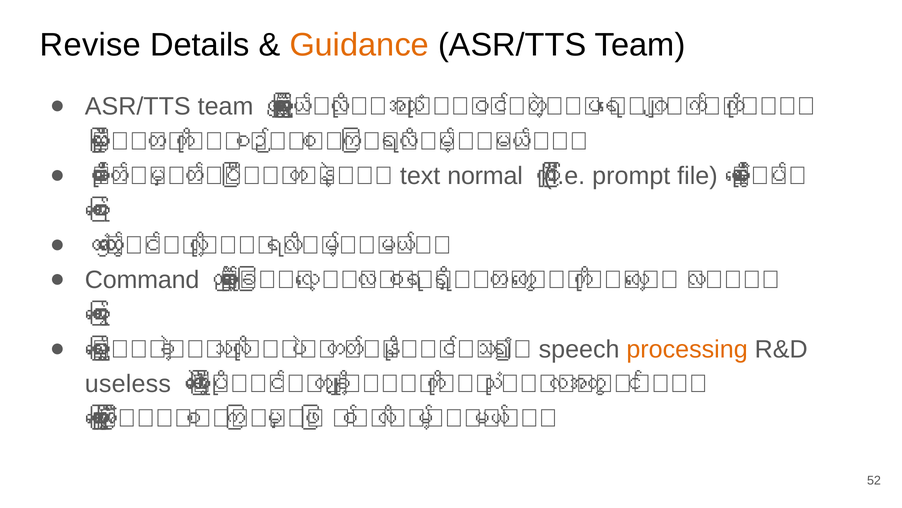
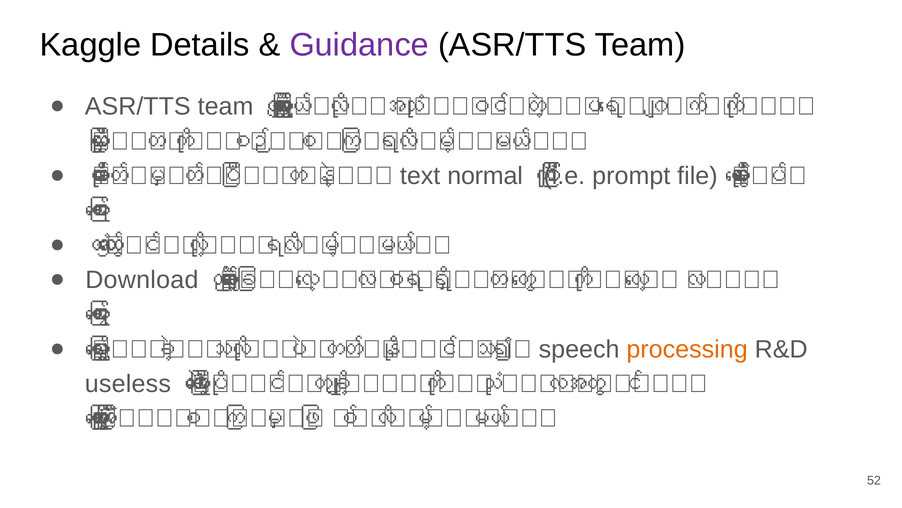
Revise: Revise -> Kaggle
Guidance colour: orange -> purple
Command: Command -> Download
